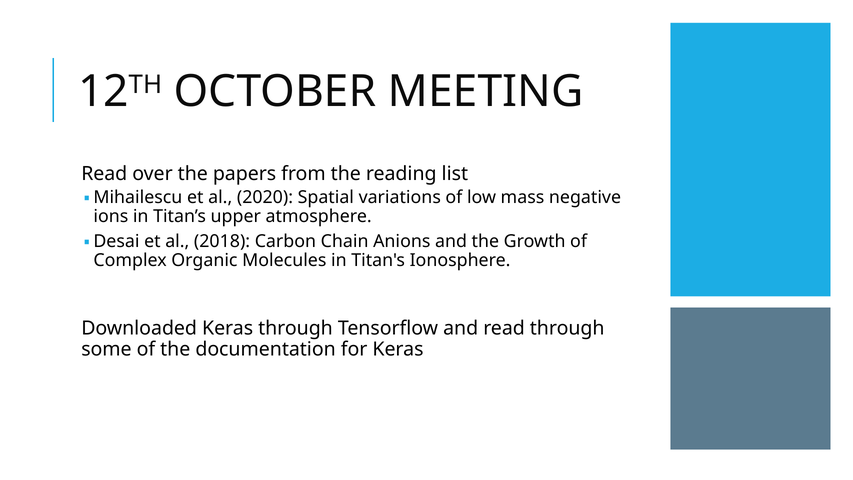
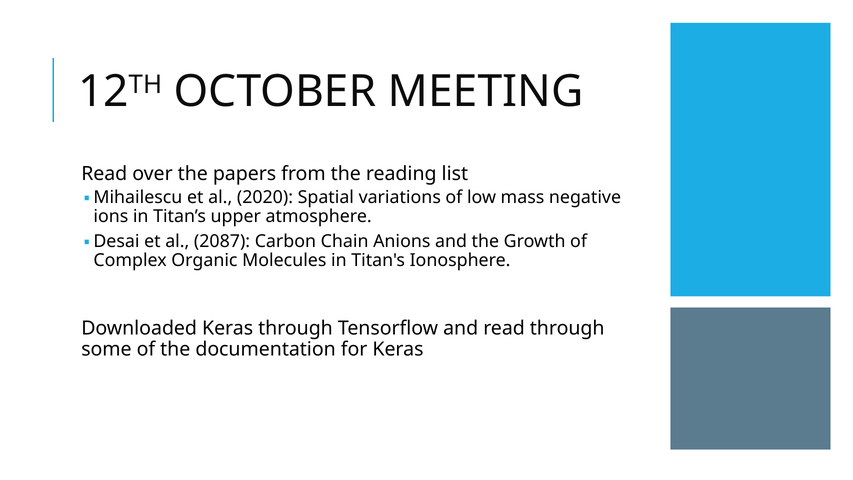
2018: 2018 -> 2087
